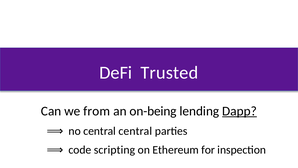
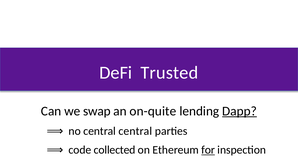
from: from -> swap
on-being: on-being -> on-quite
scripting: scripting -> collected
for underline: none -> present
